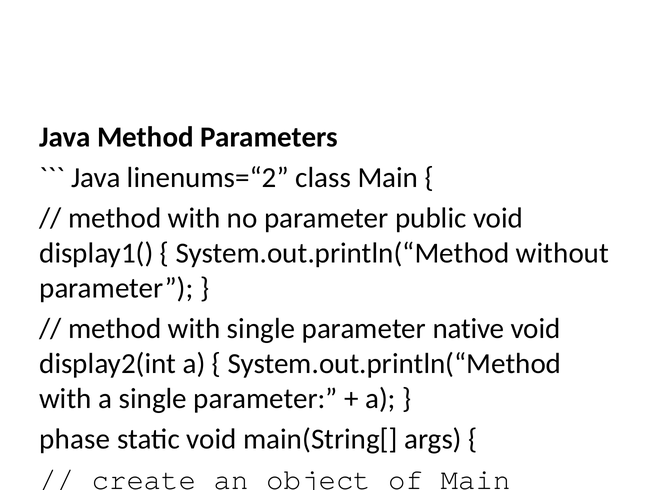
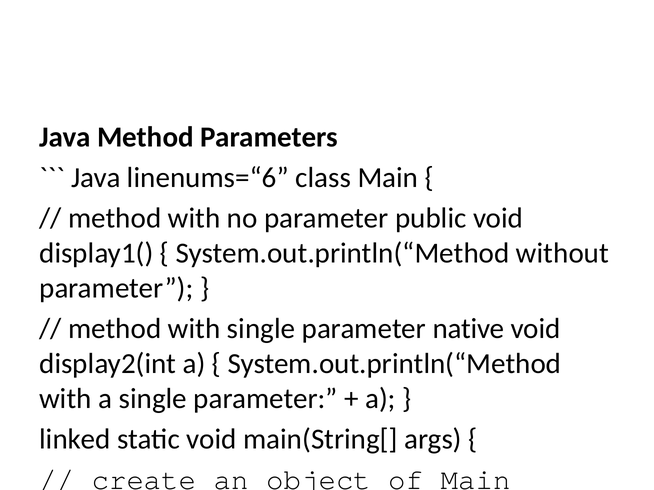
linenums=“2: linenums=“2 -> linenums=“6
phase: phase -> linked
